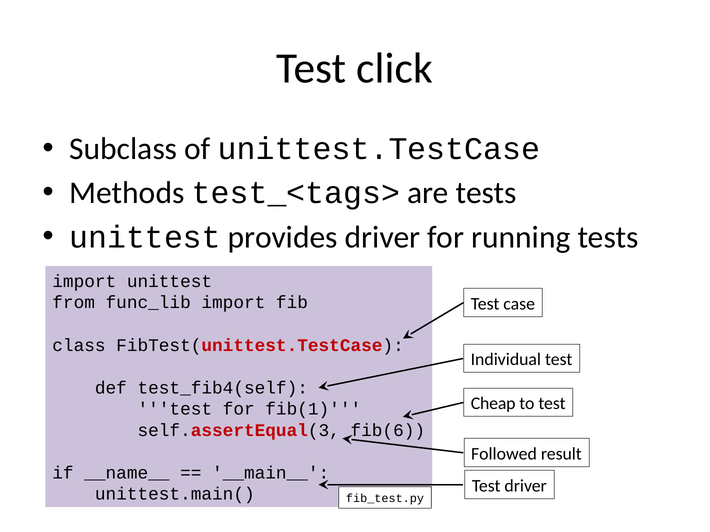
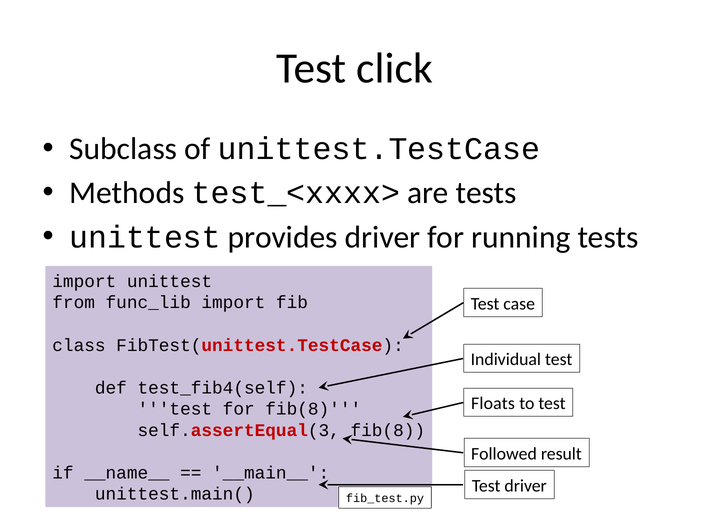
test_<tags>: test_<tags> -> test_<xxxx>
Cheap: Cheap -> Floats
for fib(1: fib(1 -> fib(8
self.assertEqual(3 fib(6: fib(6 -> fib(8
